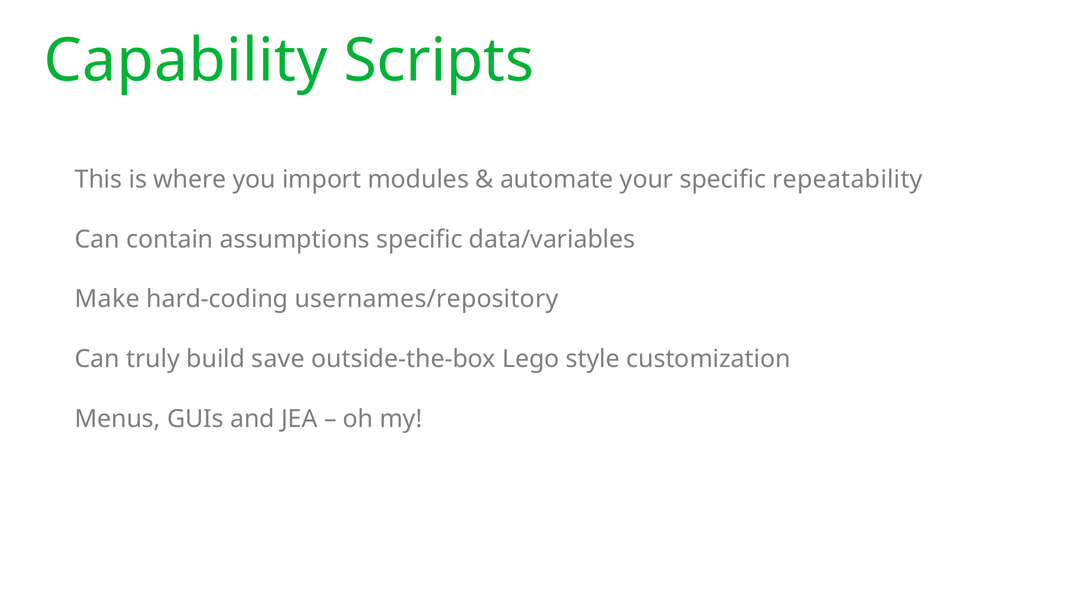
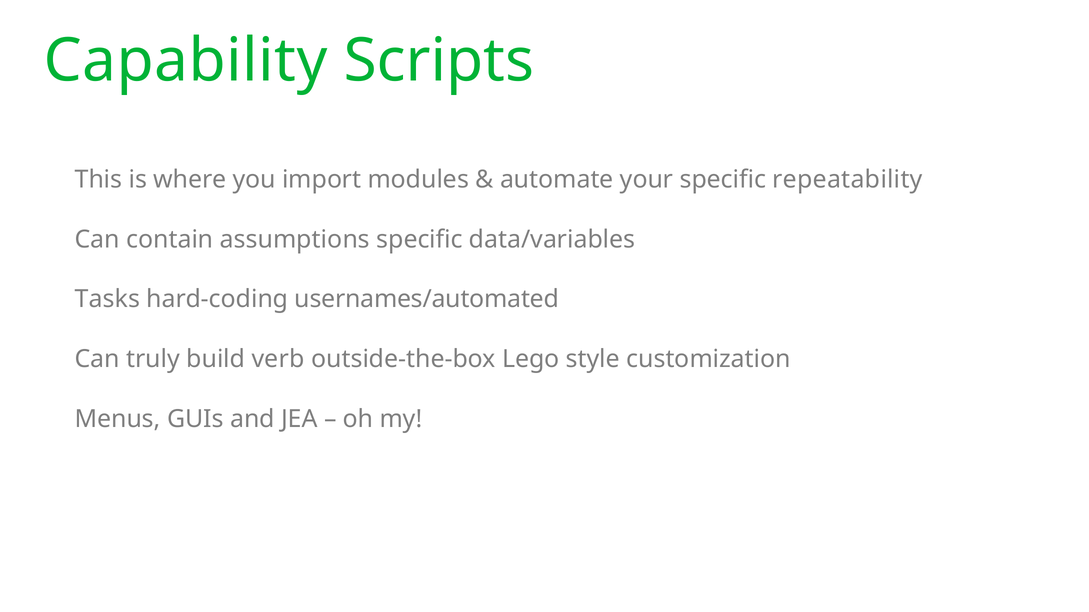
Make: Make -> Tasks
usernames/repository: usernames/repository -> usernames/automated
save: save -> verb
